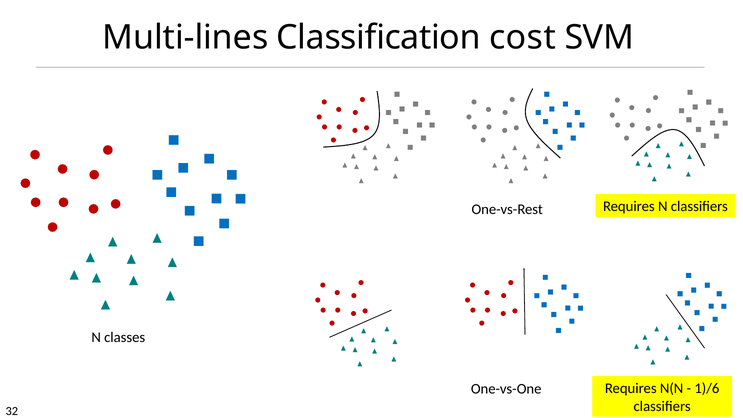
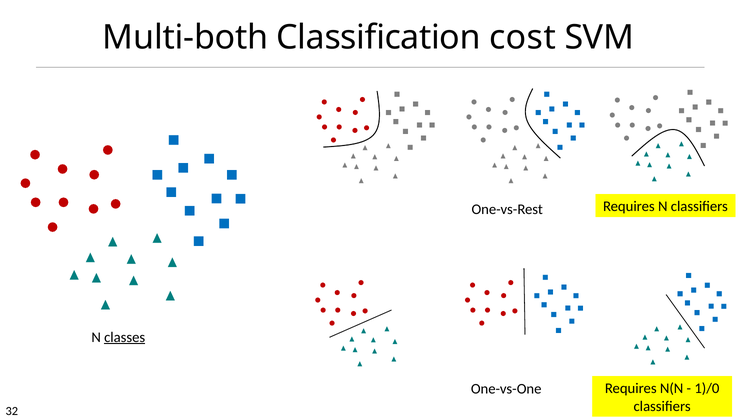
Multi-lines: Multi-lines -> Multi-both
classes underline: none -> present
1)/6: 1)/6 -> 1)/0
